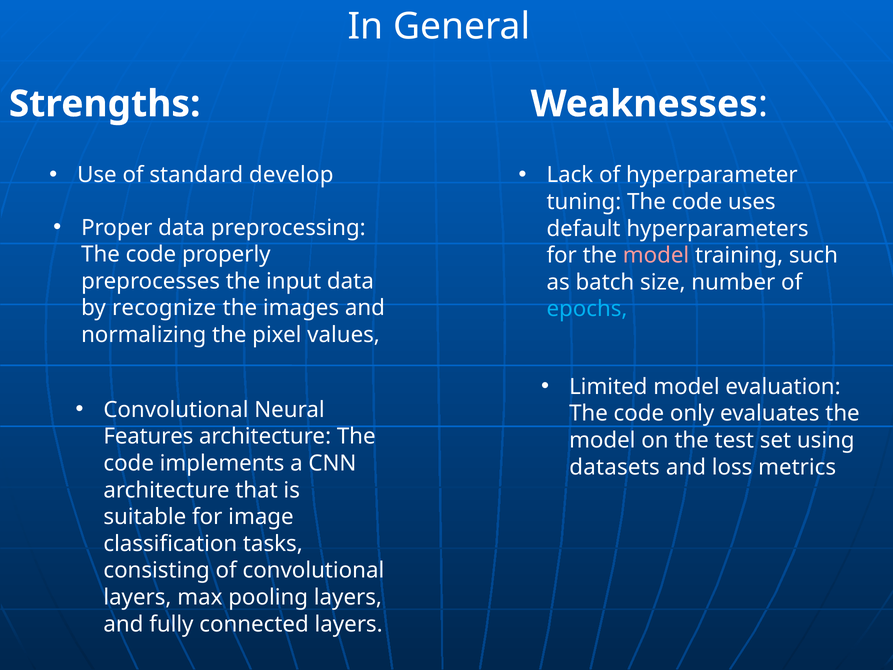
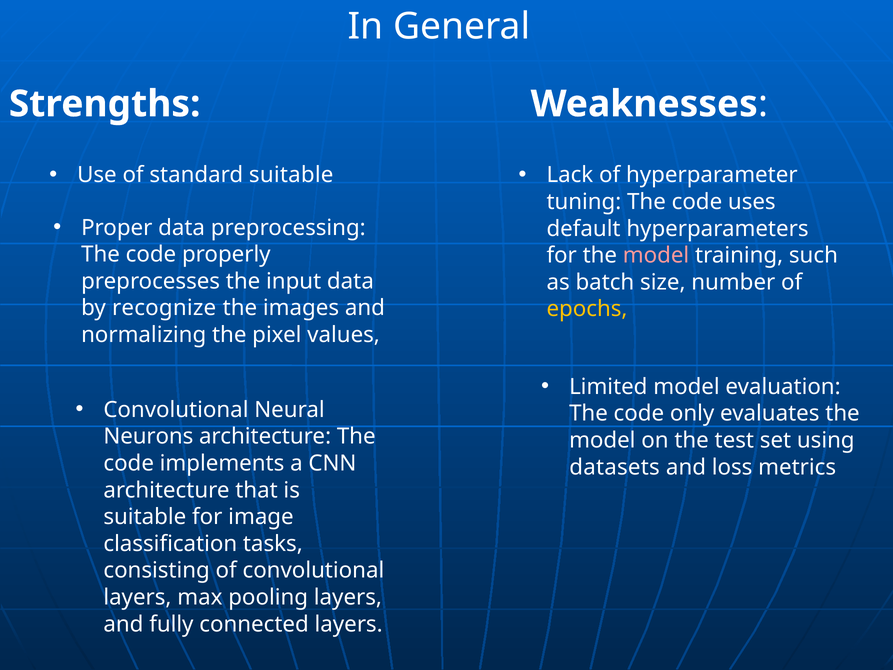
standard develop: develop -> suitable
epochs colour: light blue -> yellow
Features: Features -> Neurons
